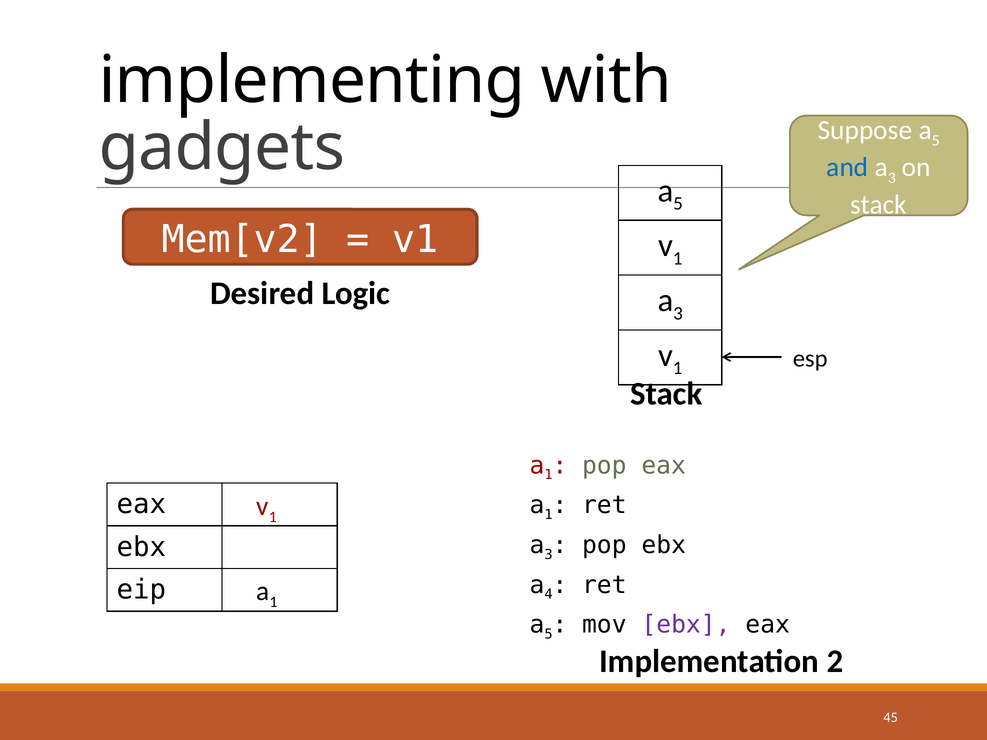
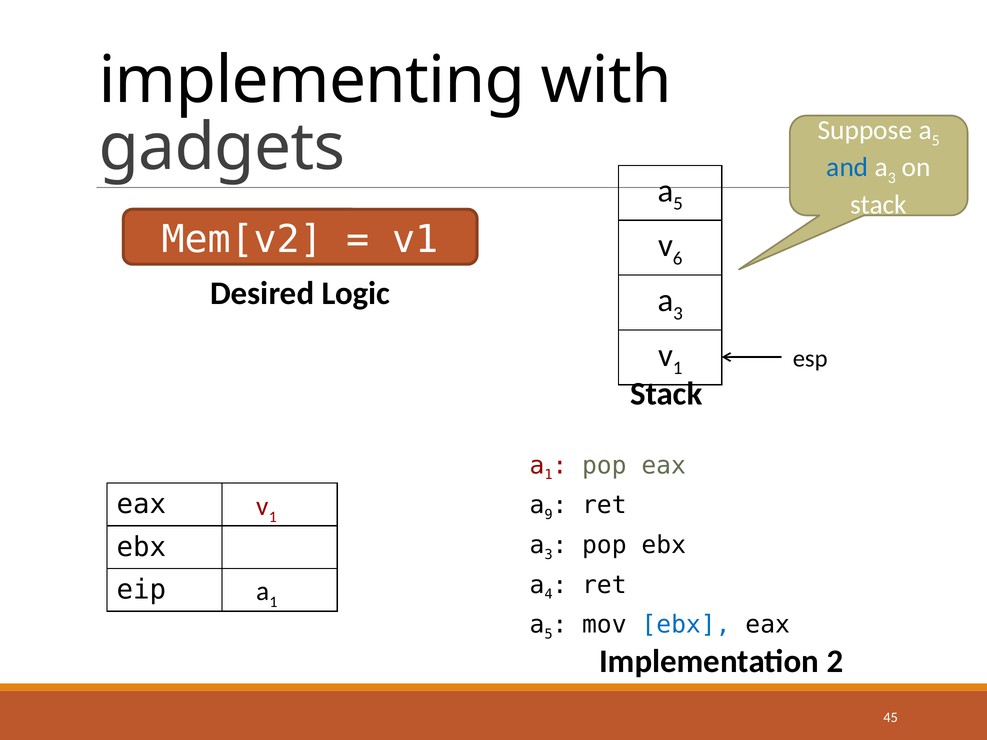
1 at (678, 259): 1 -> 6
1 at (549, 515): 1 -> 9
ebx at (686, 625) colour: purple -> blue
